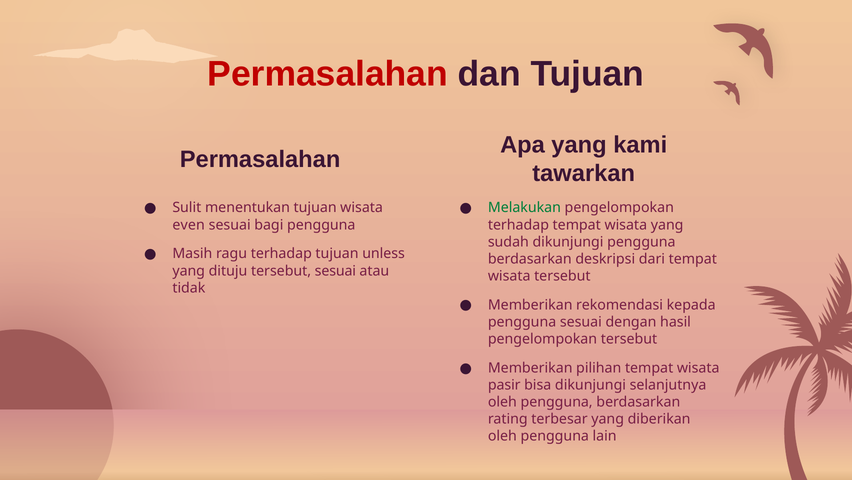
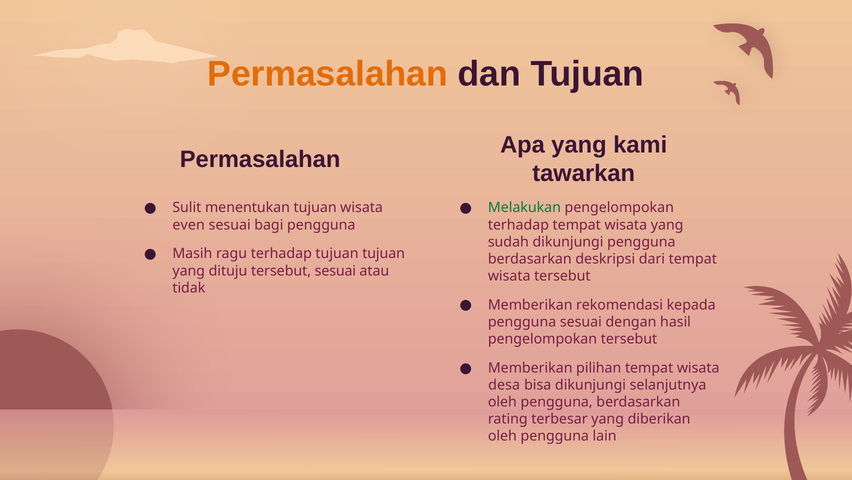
Permasalahan at (328, 74) colour: red -> orange
tujuan unless: unless -> tujuan
pasir: pasir -> desa
